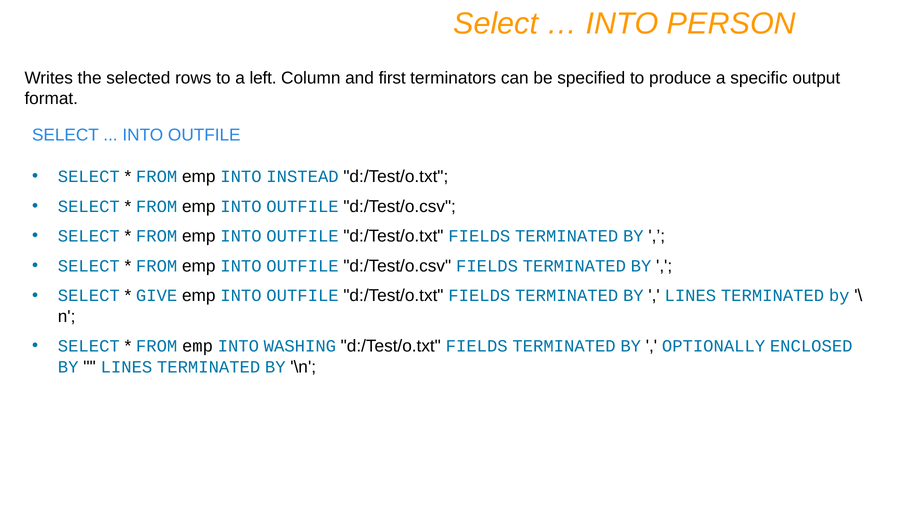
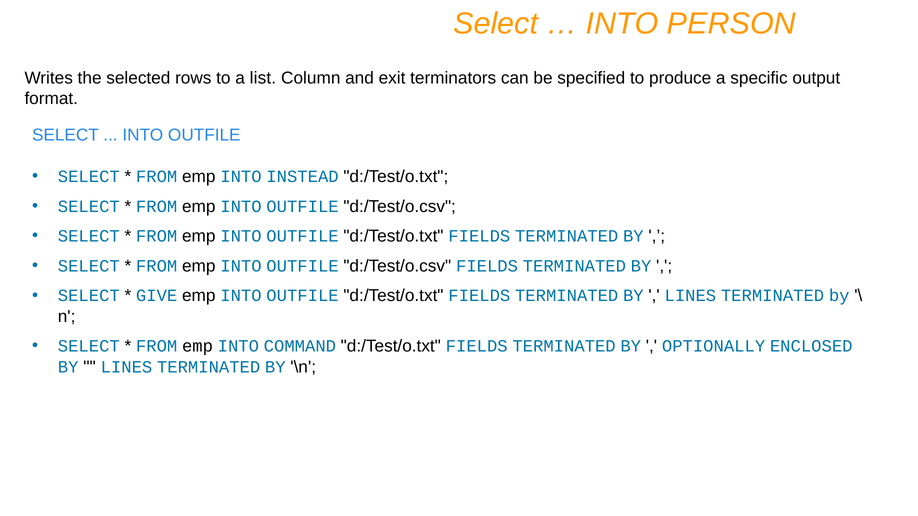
left: left -> list
first: first -> exit
WASHING: WASHING -> COMMAND
